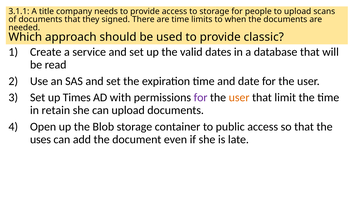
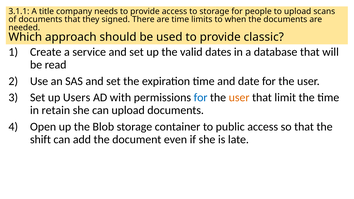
Times: Times -> Users
for at (201, 98) colour: purple -> blue
uses: uses -> shift
